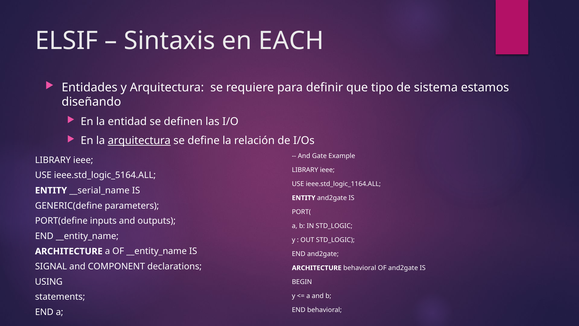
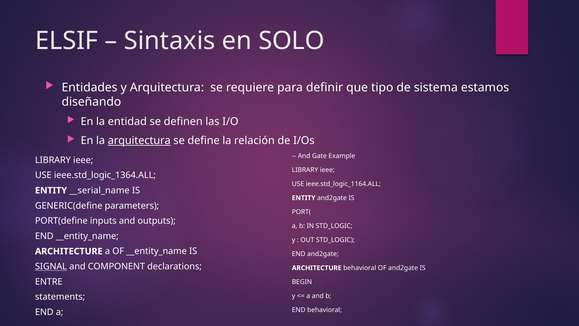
EACH: EACH -> SOLO
ieee.std_logic_5164.ALL: ieee.std_logic_5164.ALL -> ieee.std_logic_1364.ALL
SIGNAL underline: none -> present
USING: USING -> ENTRE
